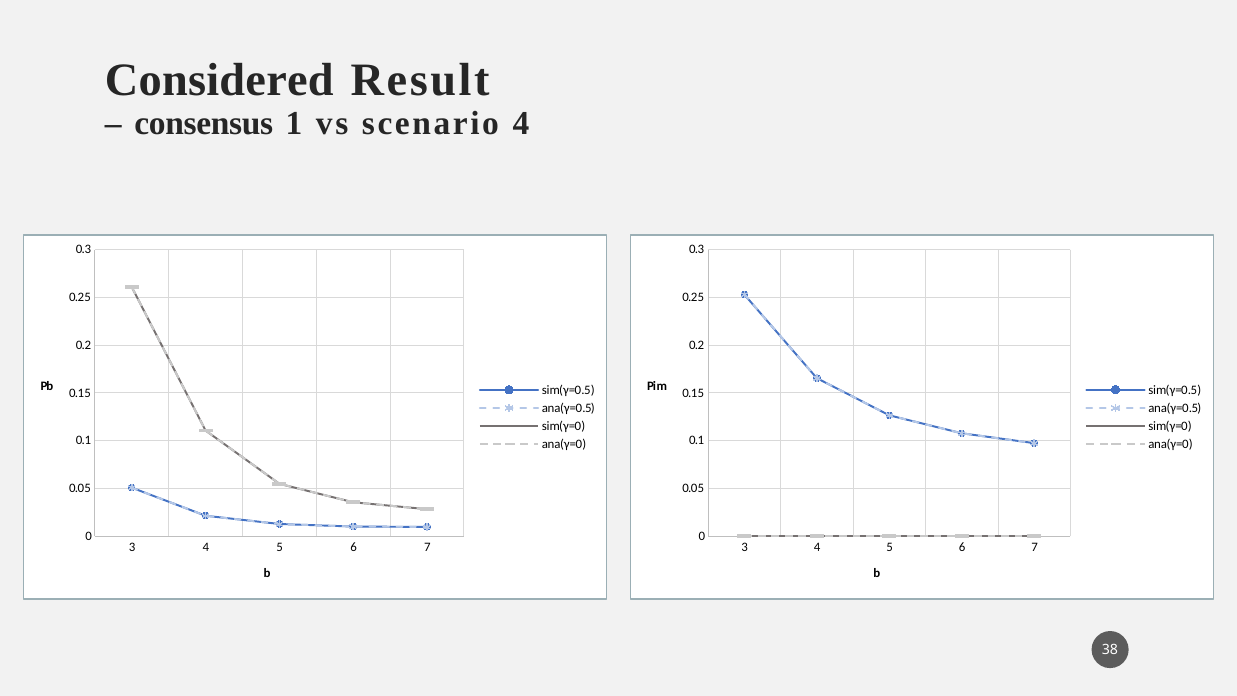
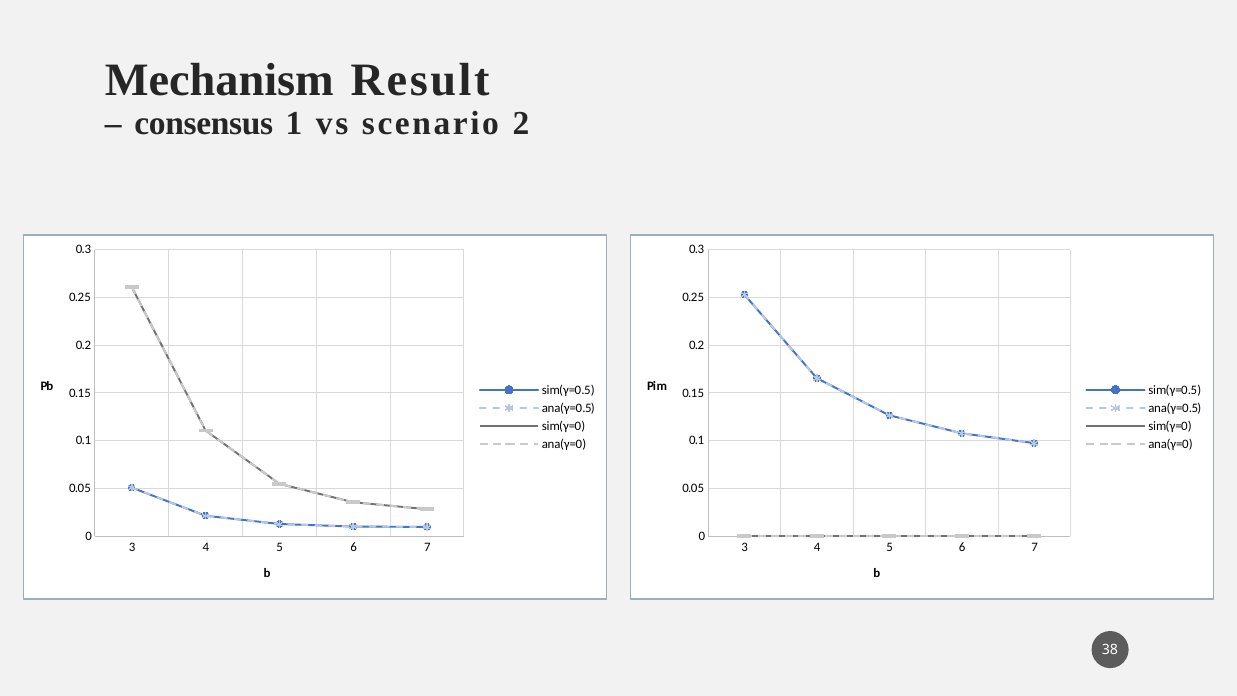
Considered: Considered -> Mechanism
scenario 4: 4 -> 2
